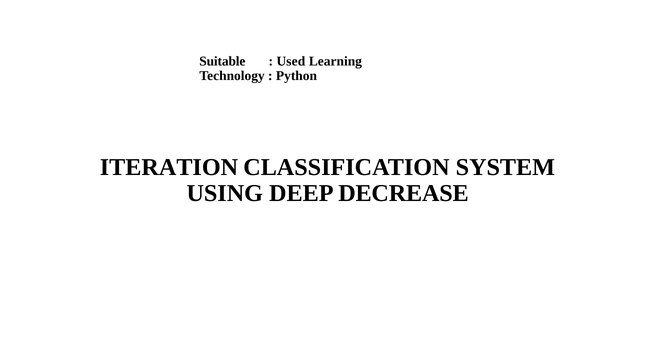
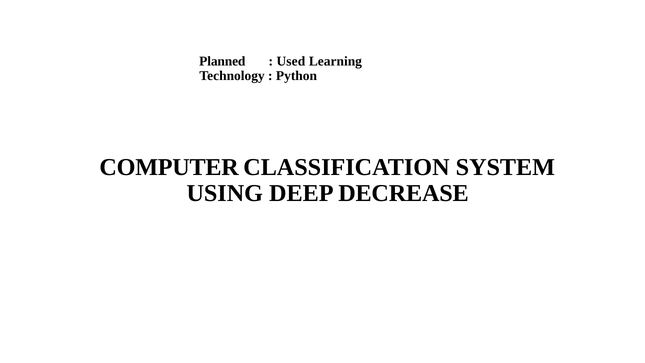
Suitable: Suitable -> Planned
ITERATION: ITERATION -> COMPUTER
